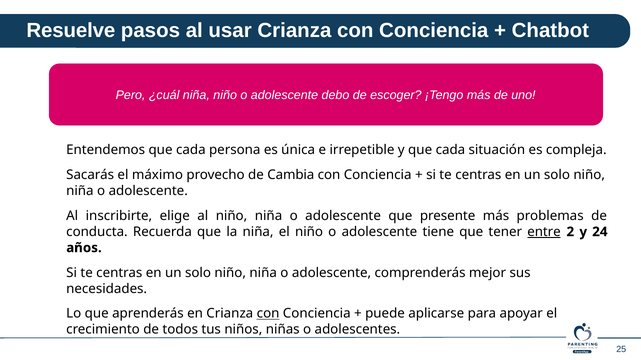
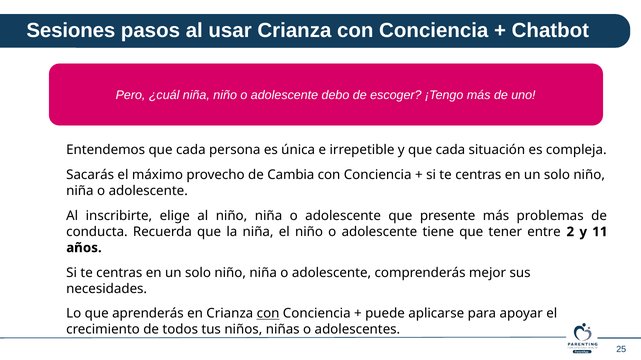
Resuelve: Resuelve -> Sesiones
entre underline: present -> none
24: 24 -> 11
